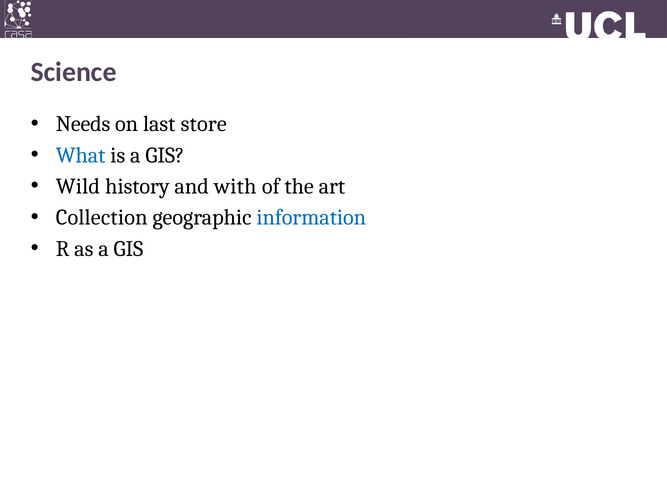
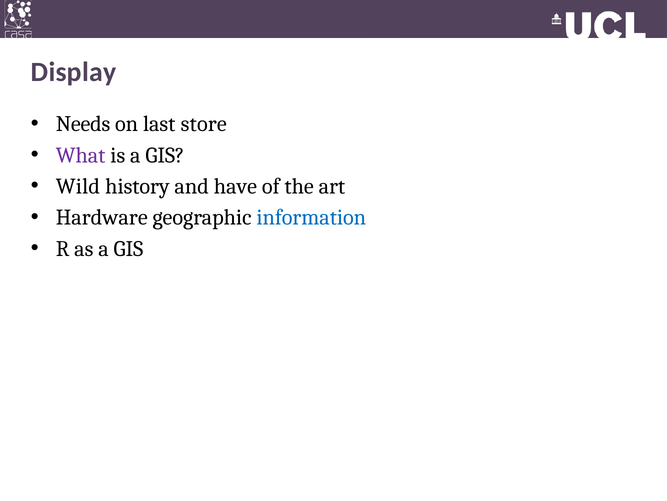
Science: Science -> Display
What colour: blue -> purple
with: with -> have
Collection: Collection -> Hardware
